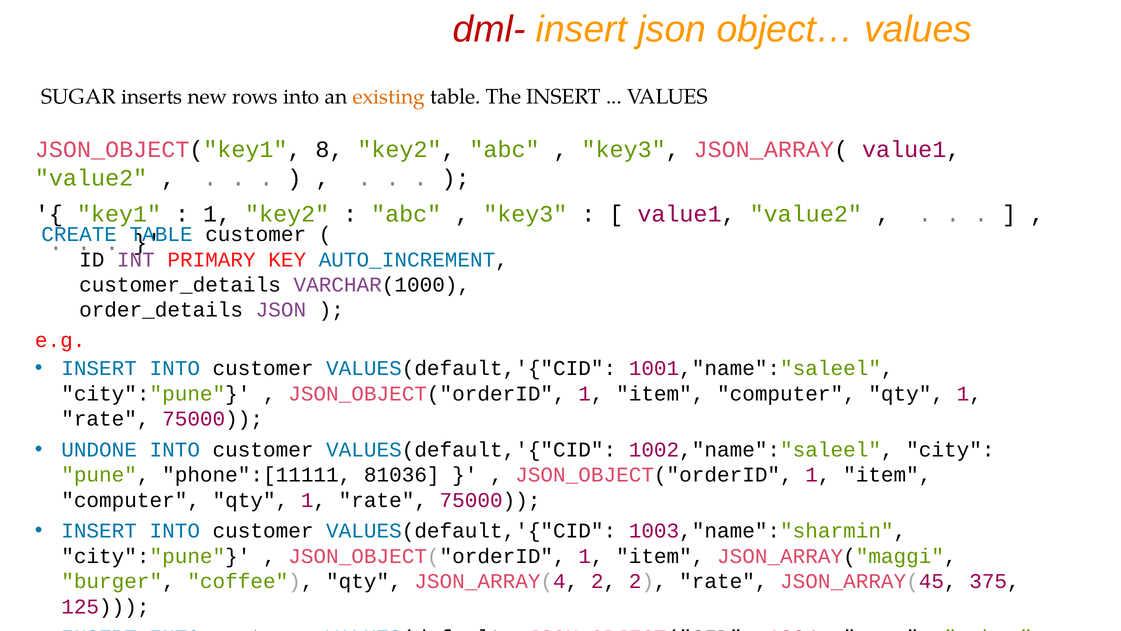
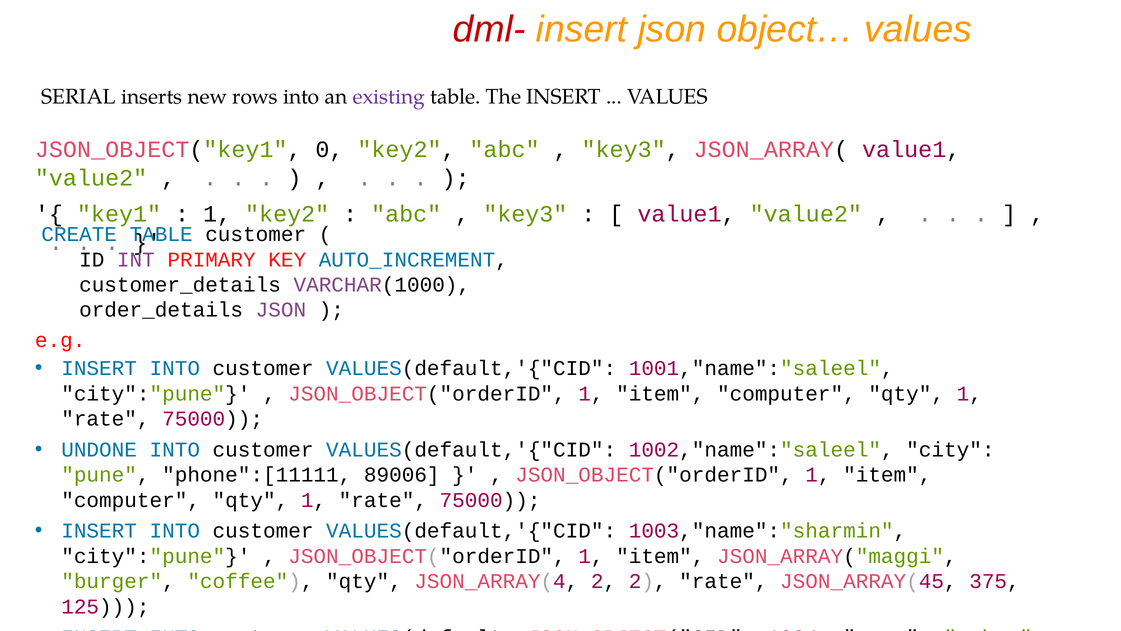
SUGAR: SUGAR -> SERIAL
existing colour: orange -> purple
8: 8 -> 0
81036: 81036 -> 89006
